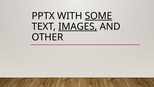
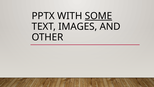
IMAGES underline: present -> none
